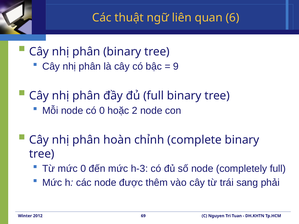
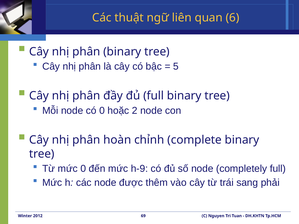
9: 9 -> 5
h-3: h-3 -> h-9
